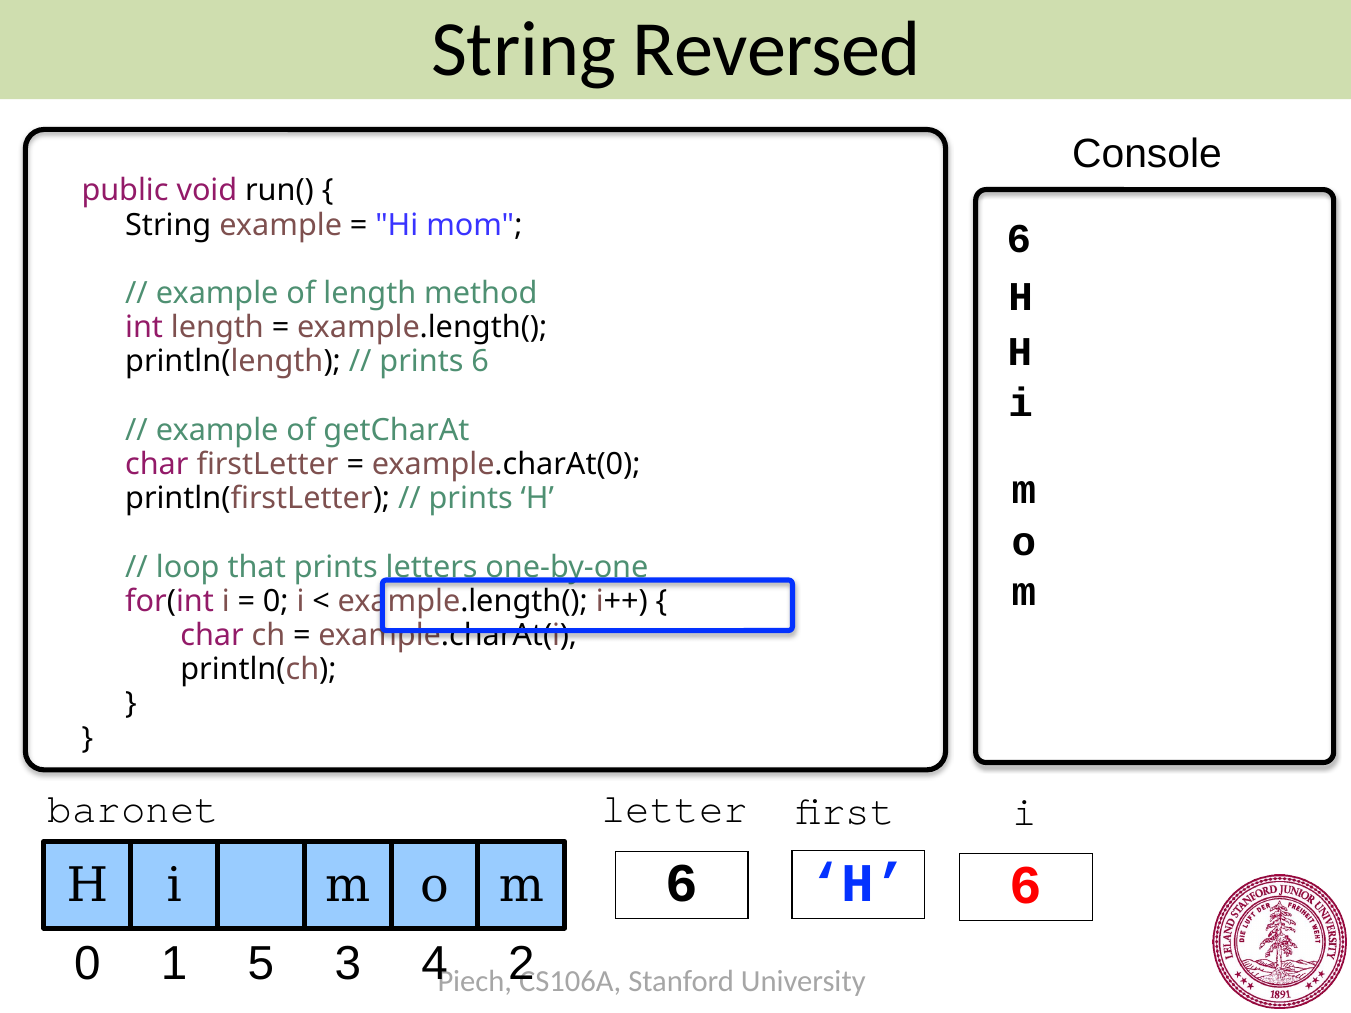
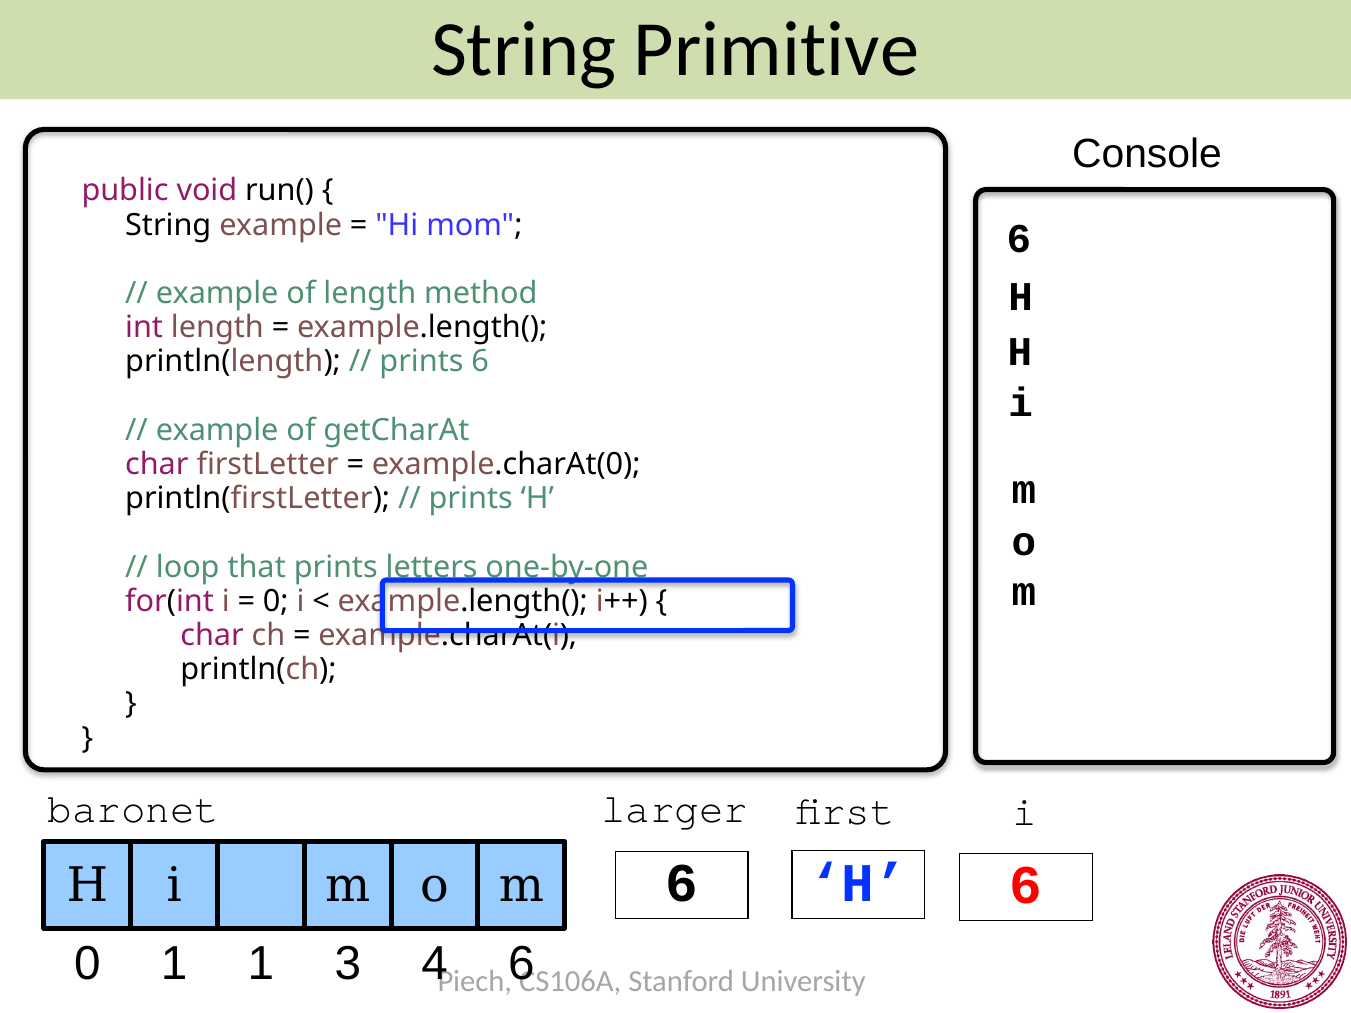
Reversed: Reversed -> Primitive
letter: letter -> larger
1 5: 5 -> 1
4 2: 2 -> 6
